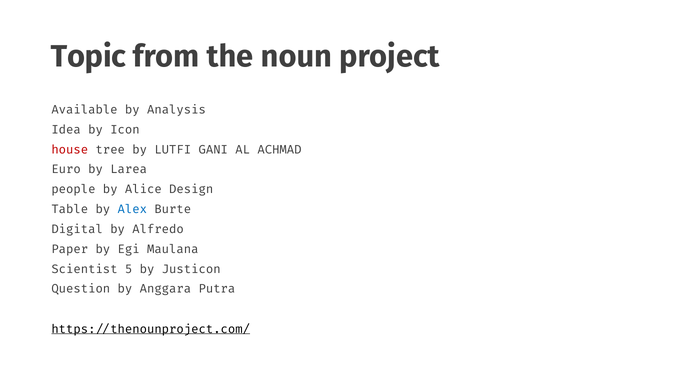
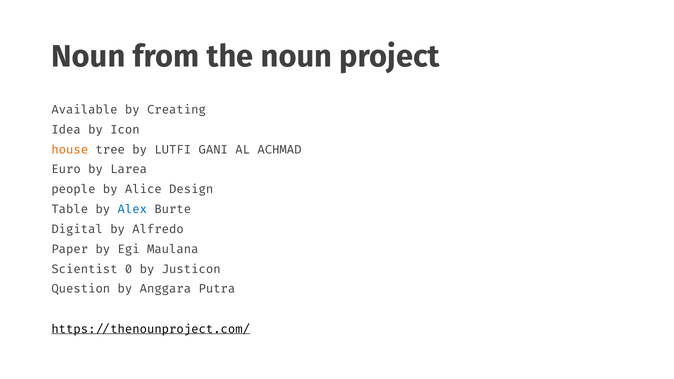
Topic at (89, 57): Topic -> Noun
Analysis: Analysis -> Creating
house colour: red -> orange
5: 5 -> 0
